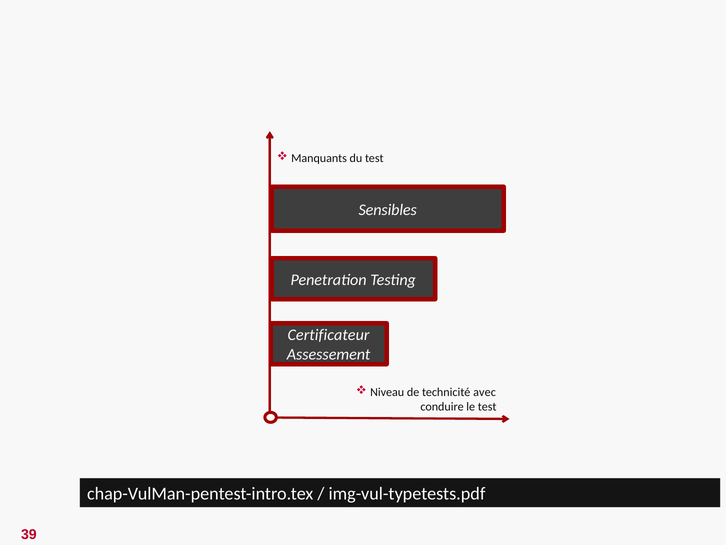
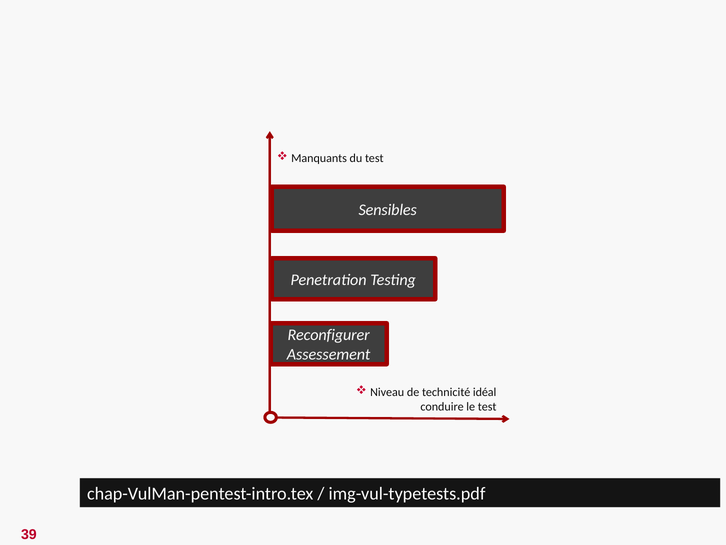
Certificateur: Certificateur -> Reconfigurer
avec: avec -> idéal
